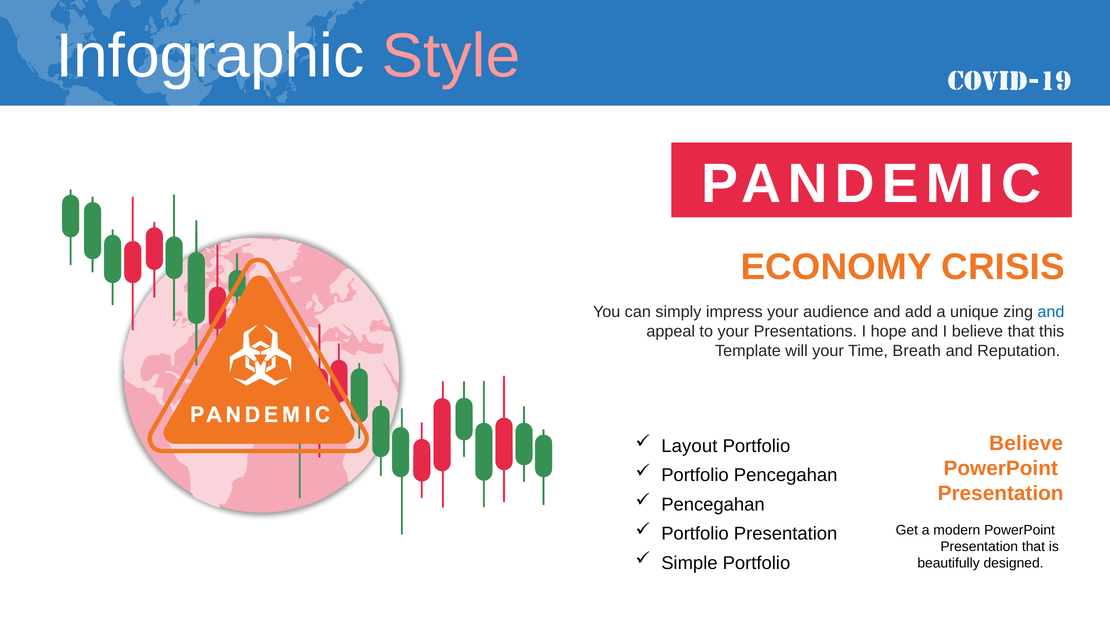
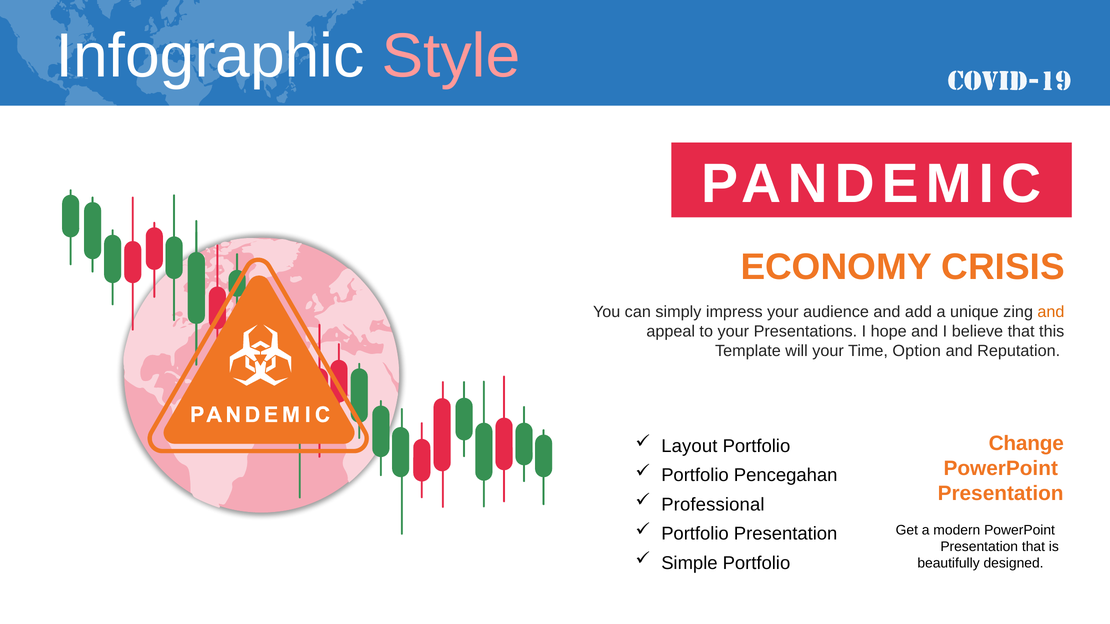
and at (1051, 312) colour: blue -> orange
Breath: Breath -> Option
Believe at (1026, 444): Believe -> Change
Pencegahan at (713, 505): Pencegahan -> Professional
